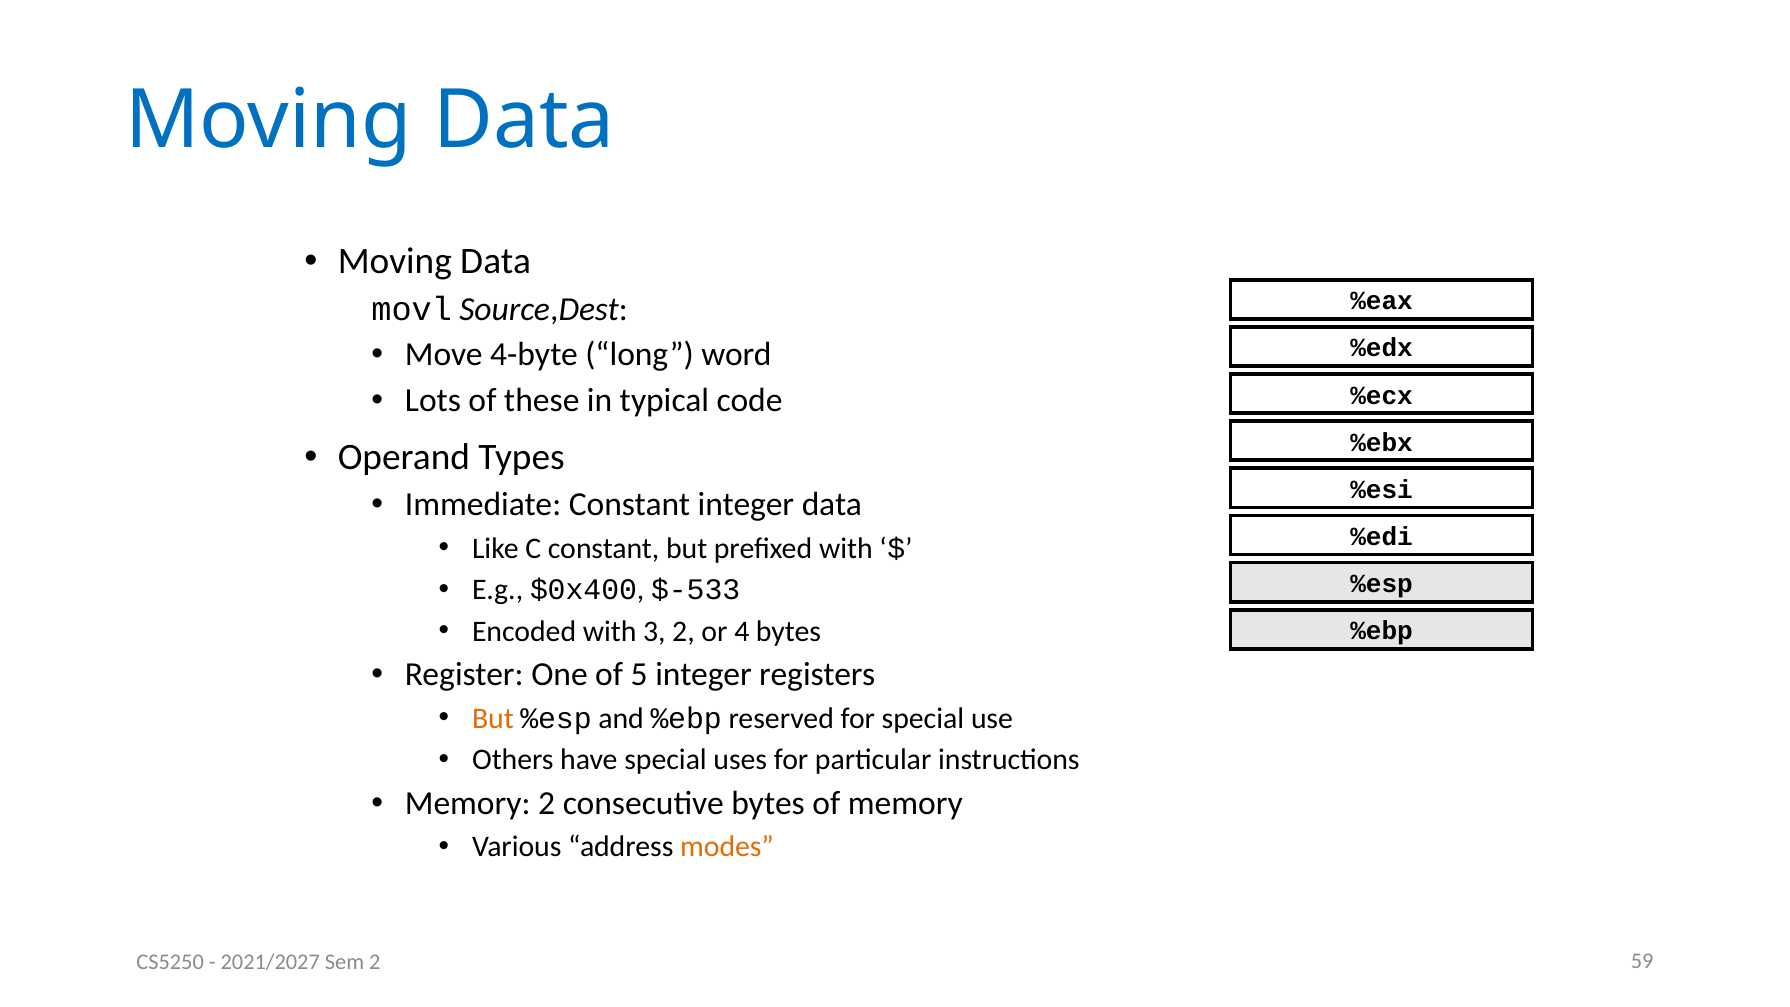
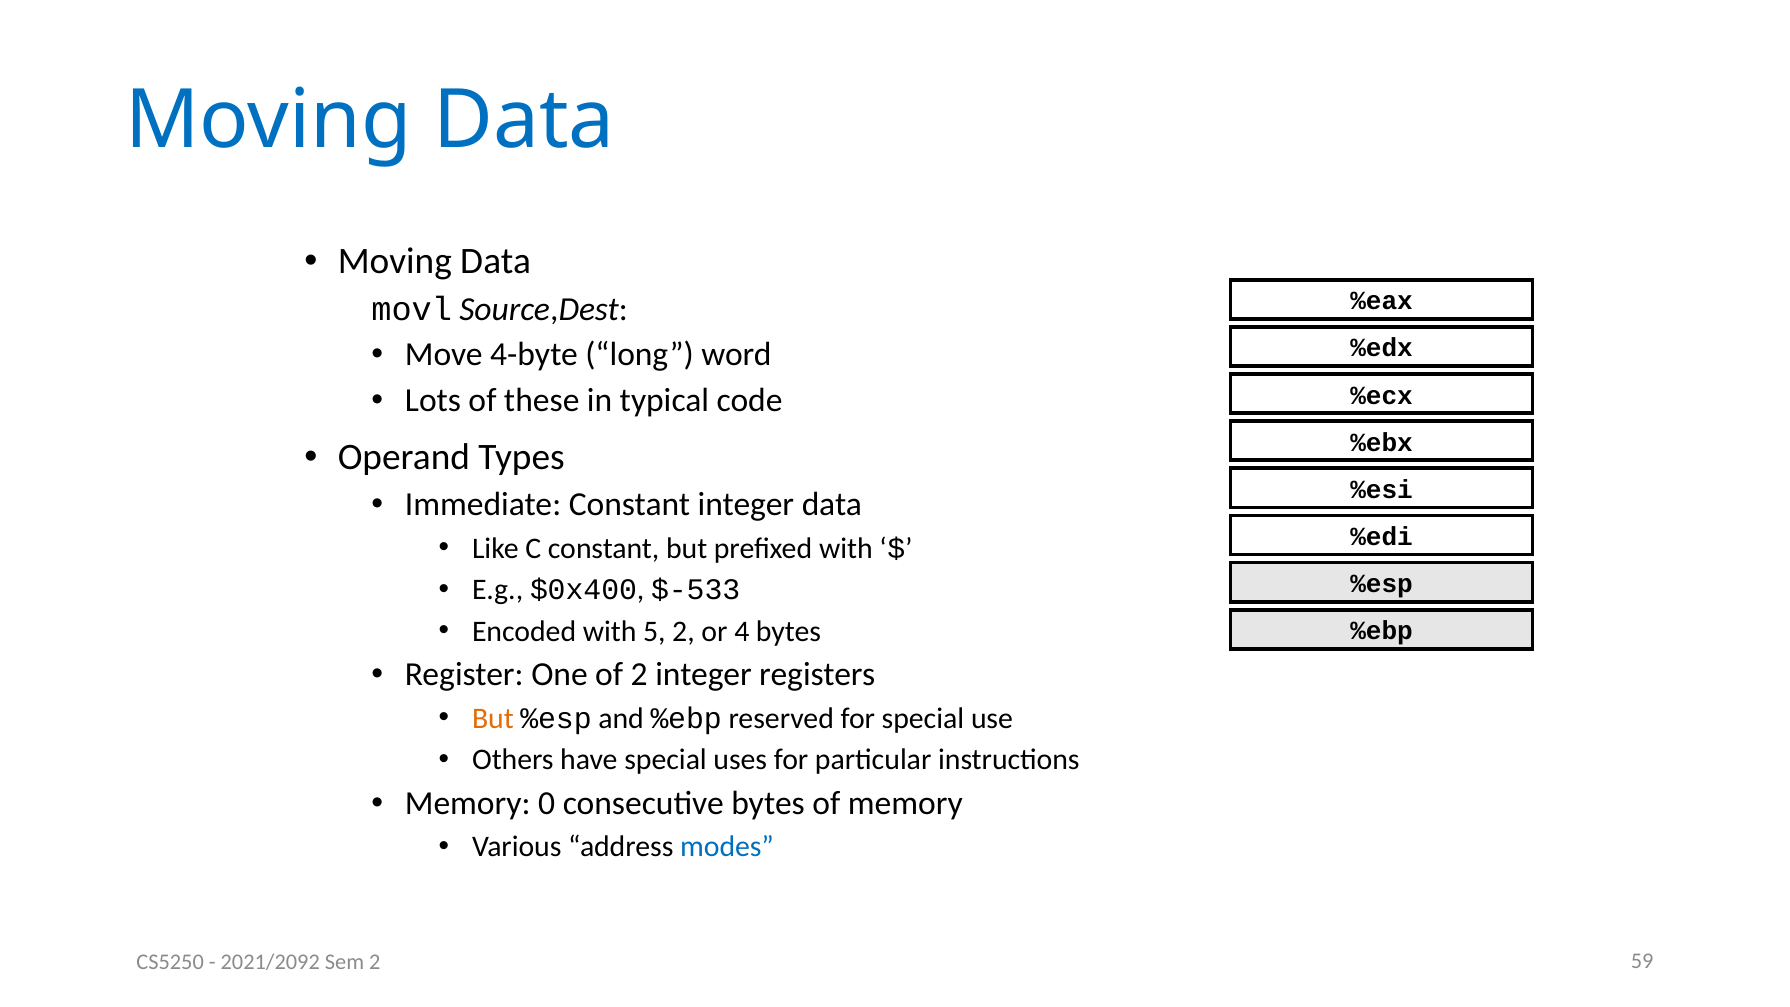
3: 3 -> 5
of 5: 5 -> 2
Memory 2: 2 -> 0
modes colour: orange -> blue
2021/2027: 2021/2027 -> 2021/2092
